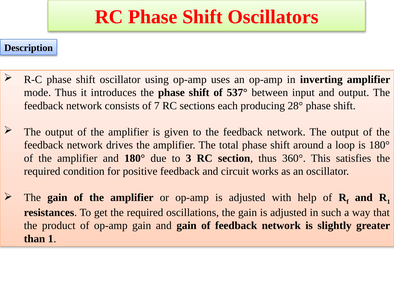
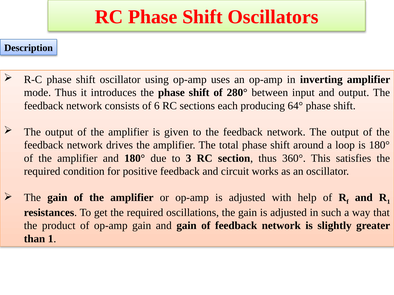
537°: 537° -> 280°
7: 7 -> 6
28°: 28° -> 64°
